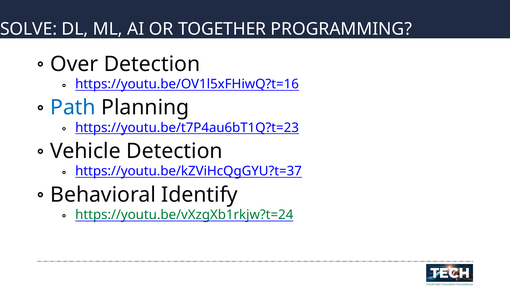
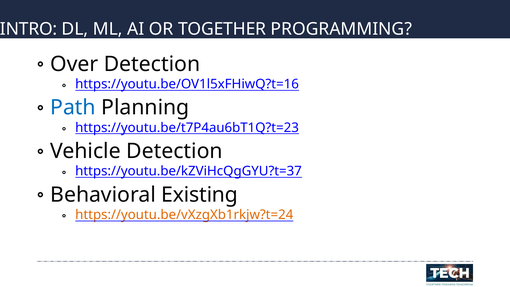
SOLVE: SOLVE -> INTRO
Identify: Identify -> Existing
https://youtu.be/vXzgXb1rkjw?t=24 colour: green -> orange
